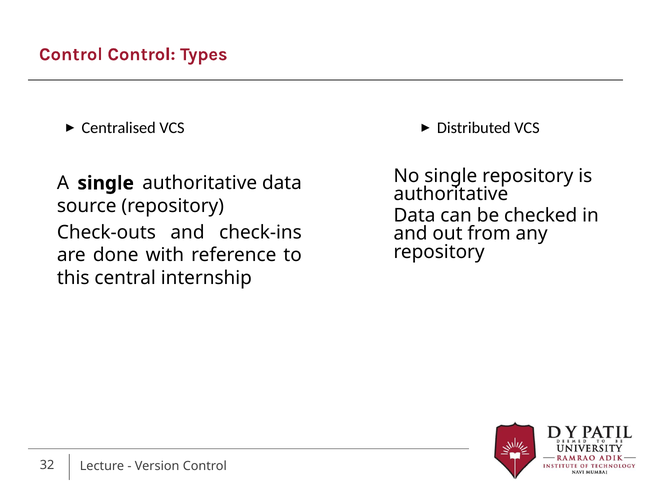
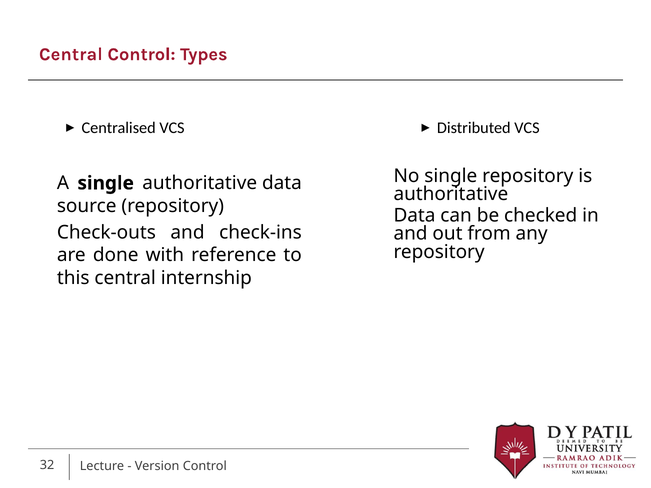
Control at (71, 54): Control -> Central
